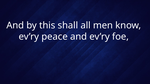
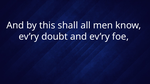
peace: peace -> doubt
